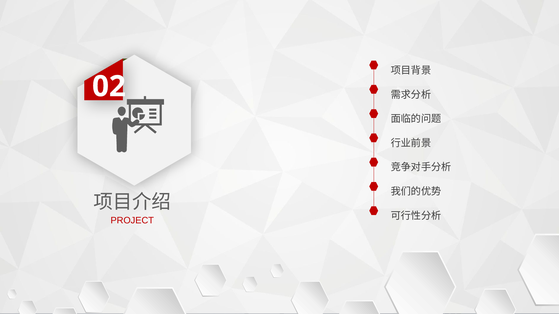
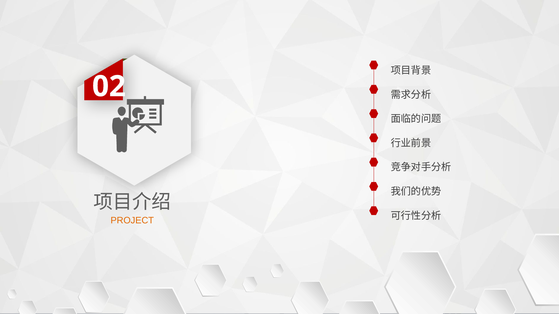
PROJECT colour: red -> orange
